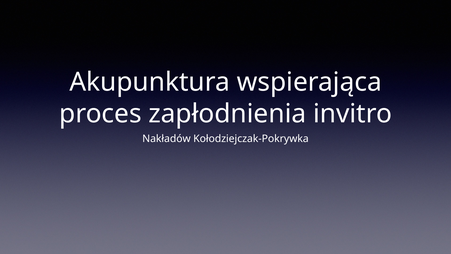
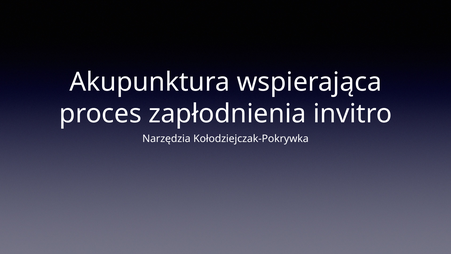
Nakładów: Nakładów -> Narzędzia
